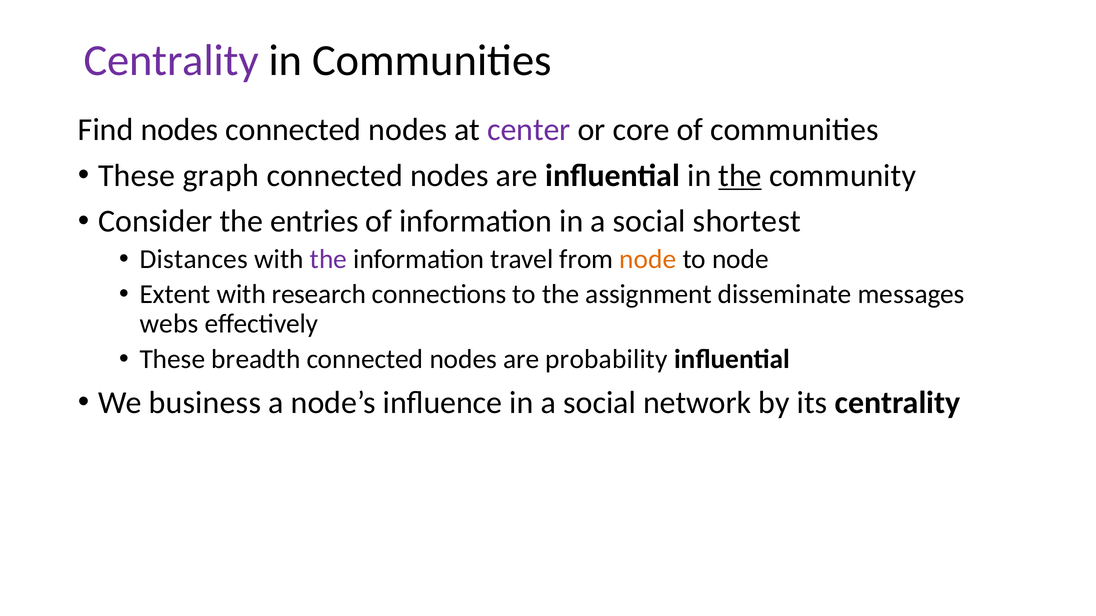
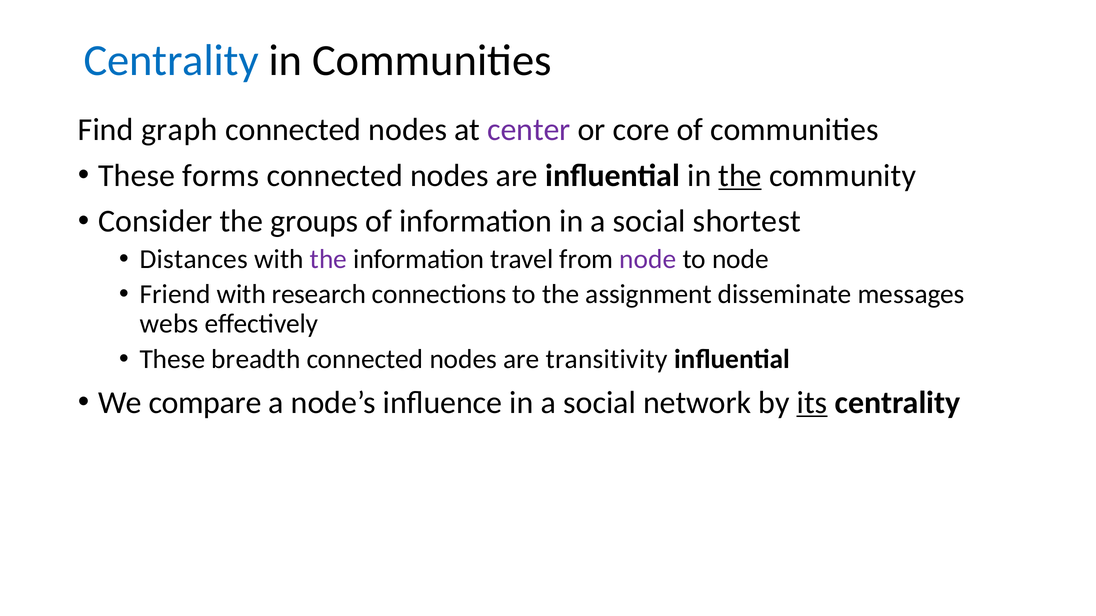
Centrality at (171, 61) colour: purple -> blue
Find nodes: nodes -> graph
graph: graph -> forms
entries: entries -> groups
node at (648, 259) colour: orange -> purple
Extent: Extent -> Friend
probability: probability -> transitivity
business: business -> compare
its underline: none -> present
